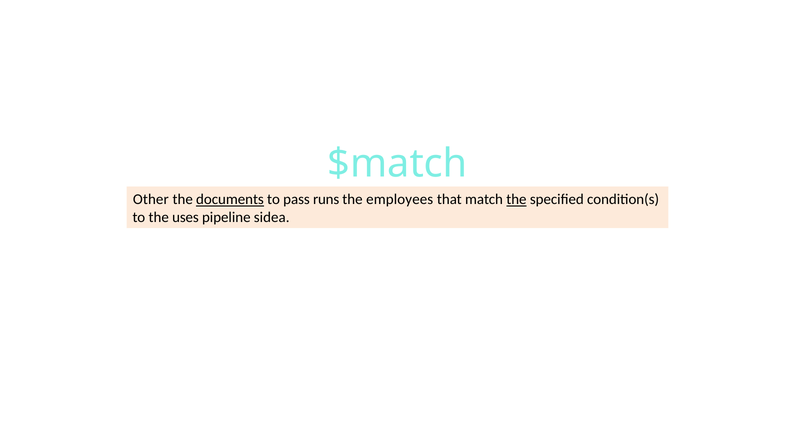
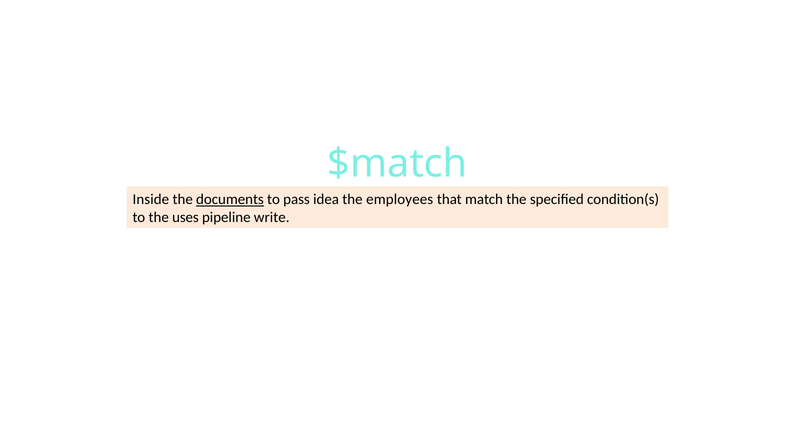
Other: Other -> Inside
runs: runs -> idea
the at (516, 200) underline: present -> none
sidea: sidea -> write
